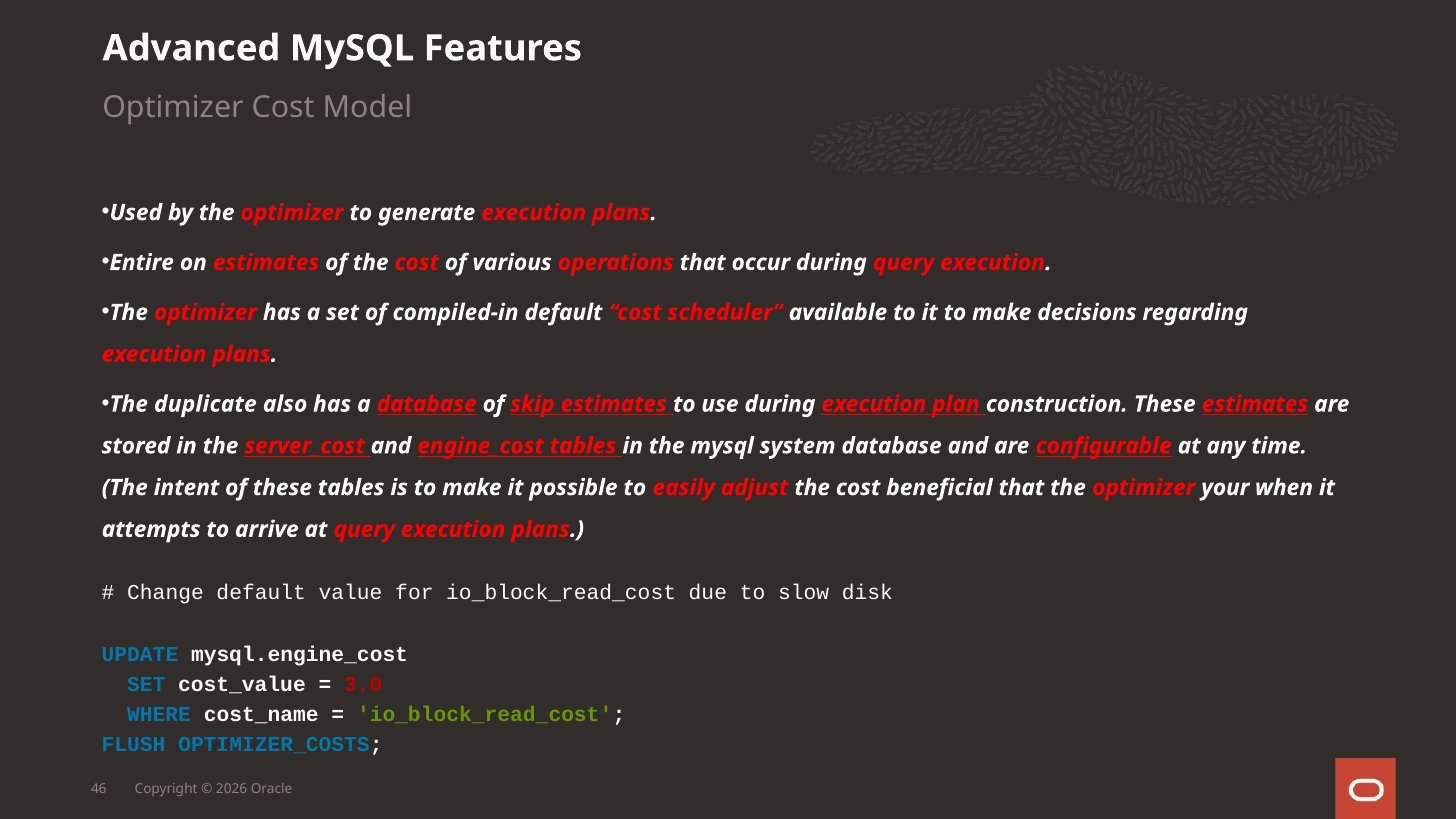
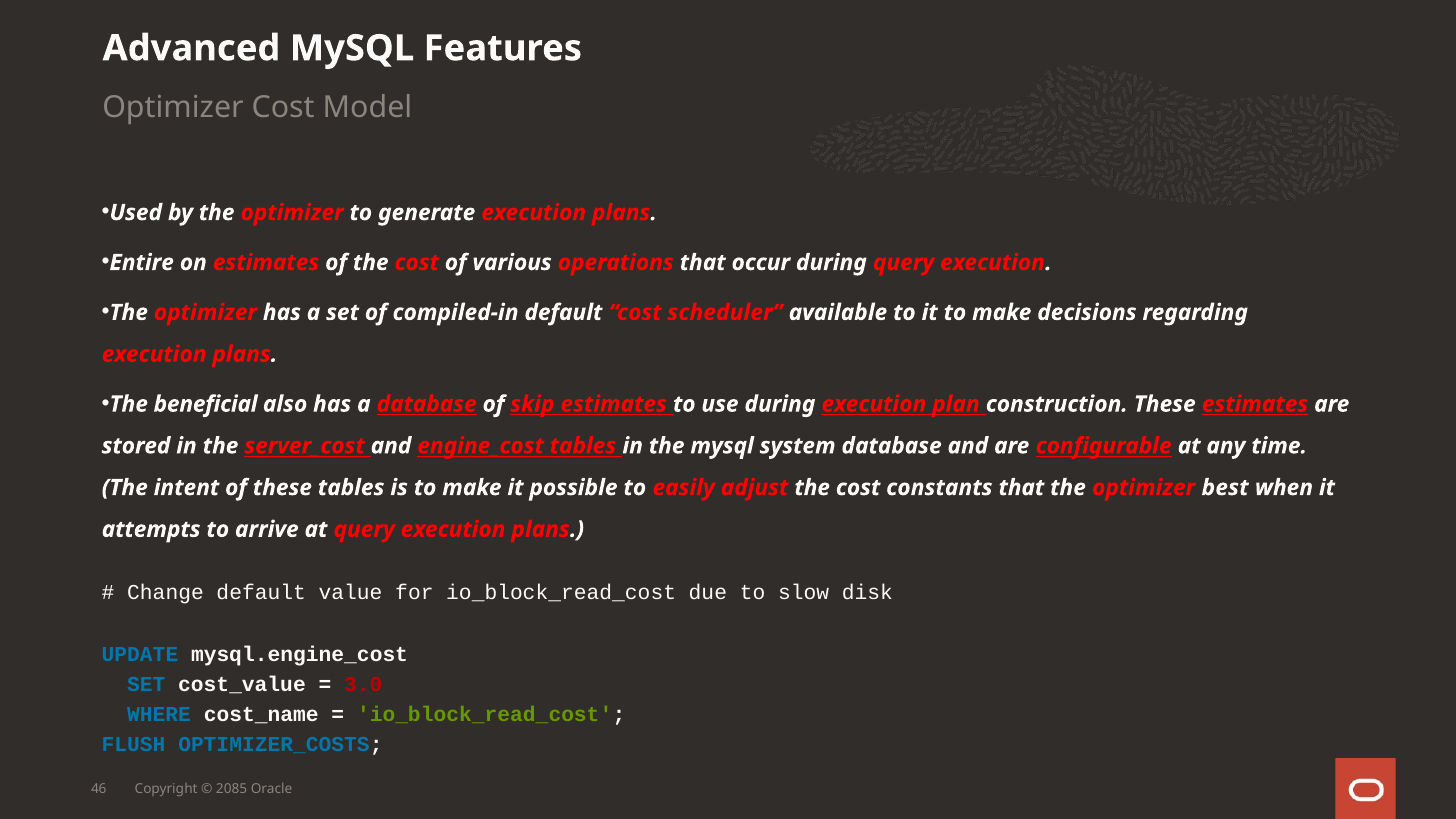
duplicate: duplicate -> beneficial
beneficial: beneficial -> constants
your: your -> best
2026: 2026 -> 2085
